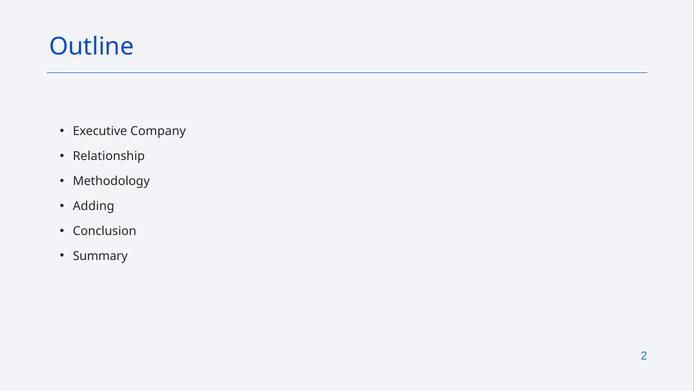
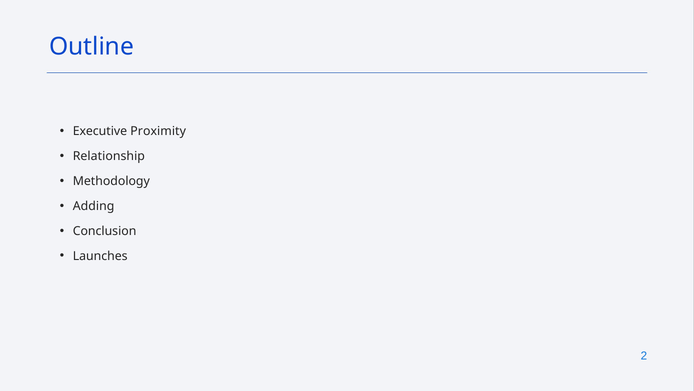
Company: Company -> Proximity
Summary: Summary -> Launches
